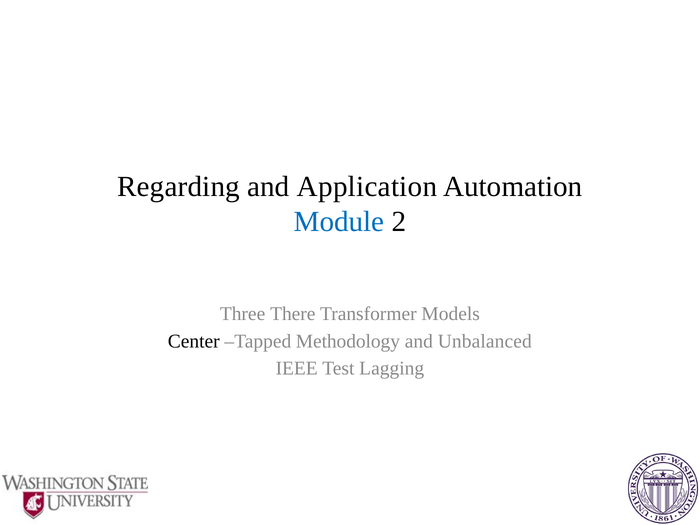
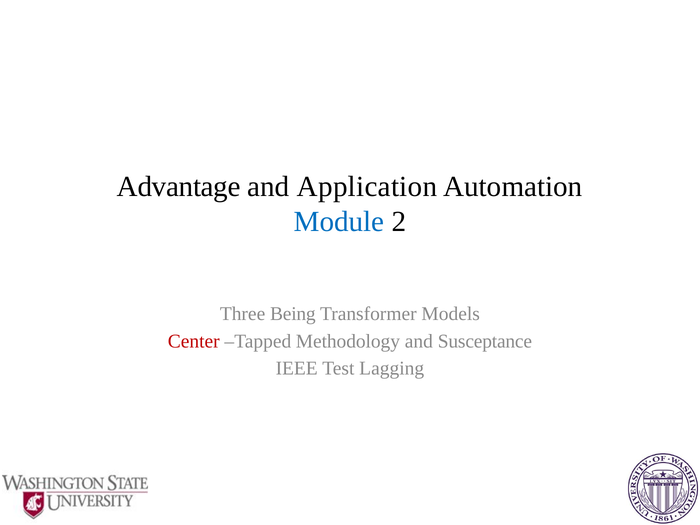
Regarding: Regarding -> Advantage
There: There -> Being
Center colour: black -> red
Unbalanced: Unbalanced -> Susceptance
